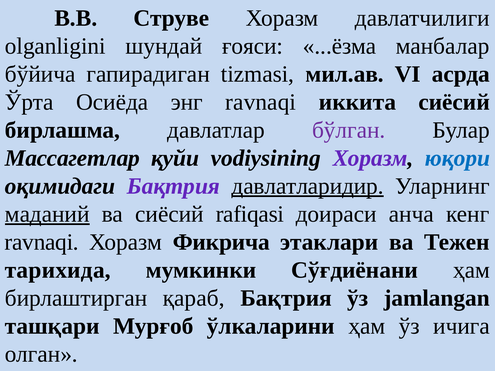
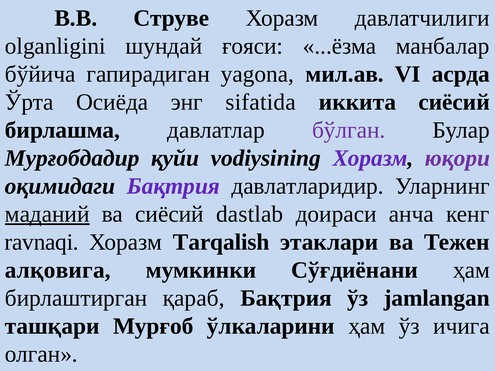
tizmasi: tizmasi -> yagona
энг ravnaqi: ravnaqi -> sifatida
Массагетлар: Массагетлар -> Мурғобдадир
юқори colour: blue -> purple
давлатларидир underline: present -> none
rafiqasi: rafiqasi -> dastlab
Фикрича: Фикрича -> Tarqalish
тарихида: тарихида -> алқовига
